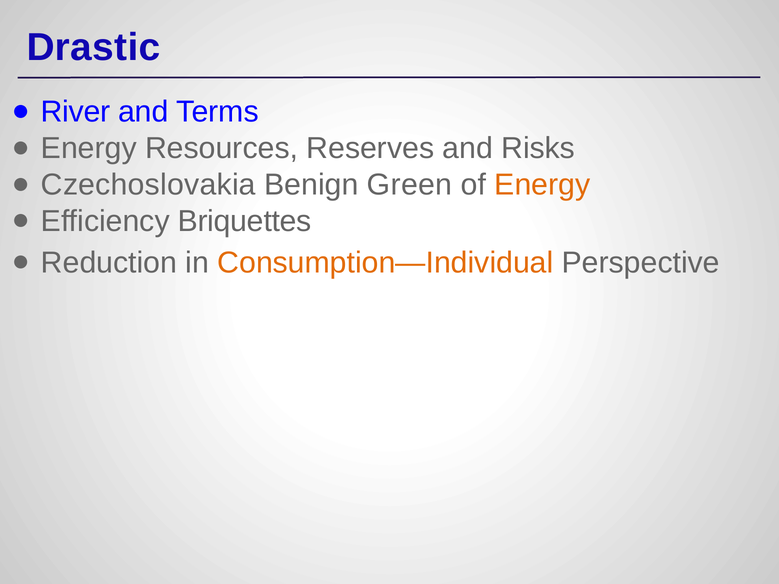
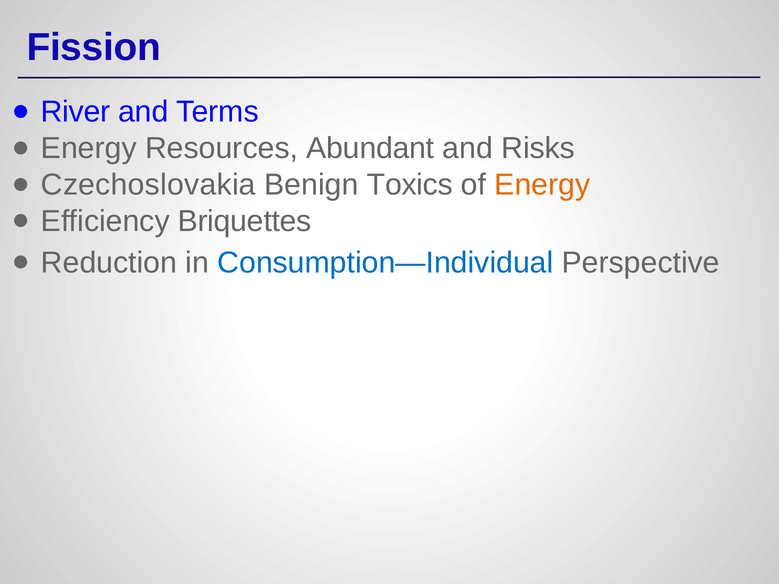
Drastic: Drastic -> Fission
Reserves: Reserves -> Abundant
Green: Green -> Toxics
Consumption—Individual colour: orange -> blue
